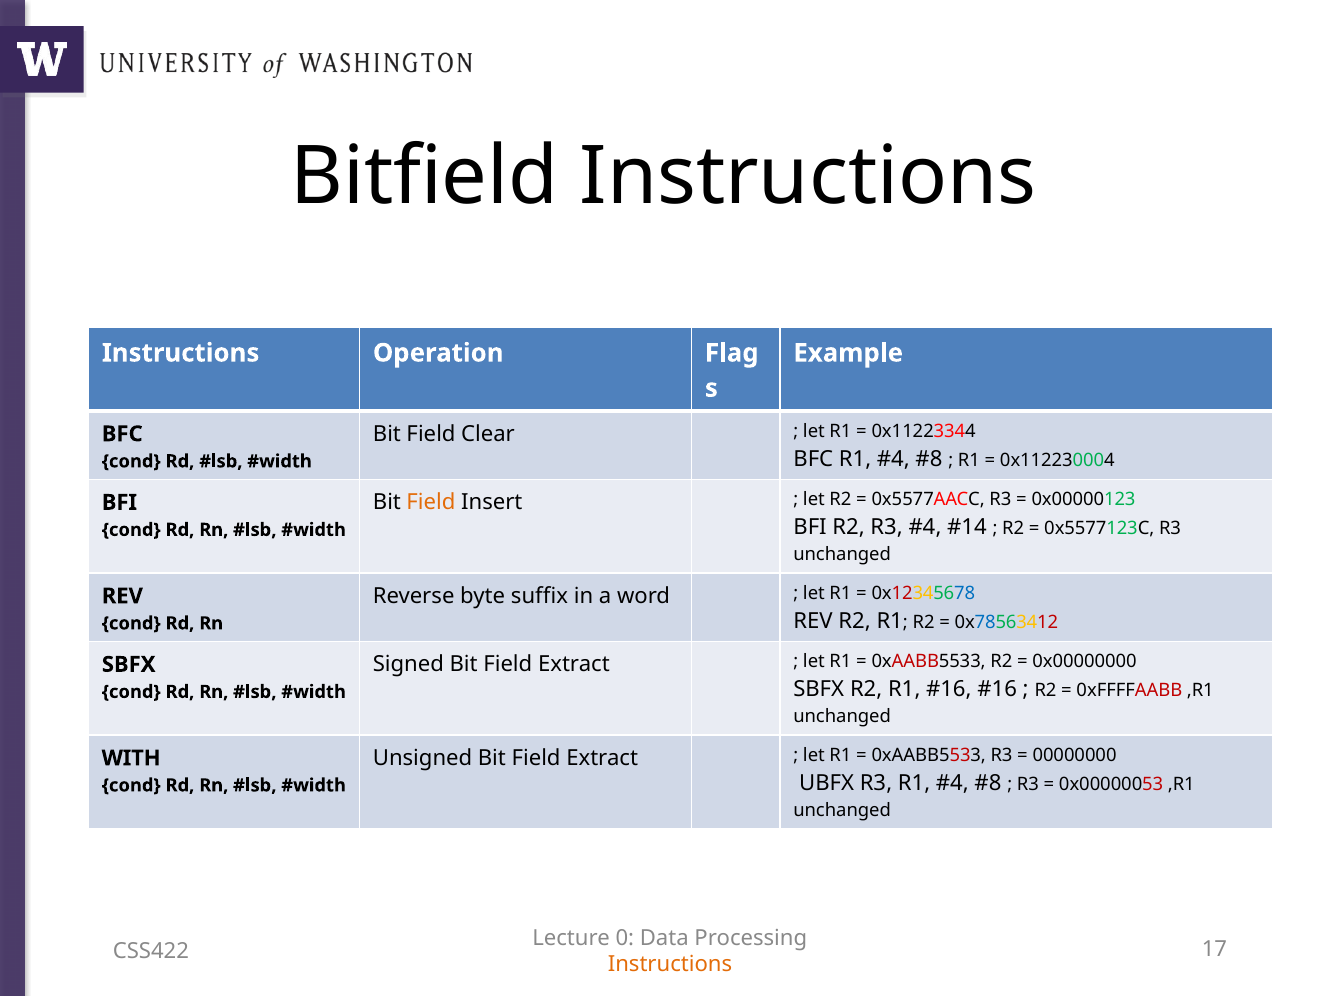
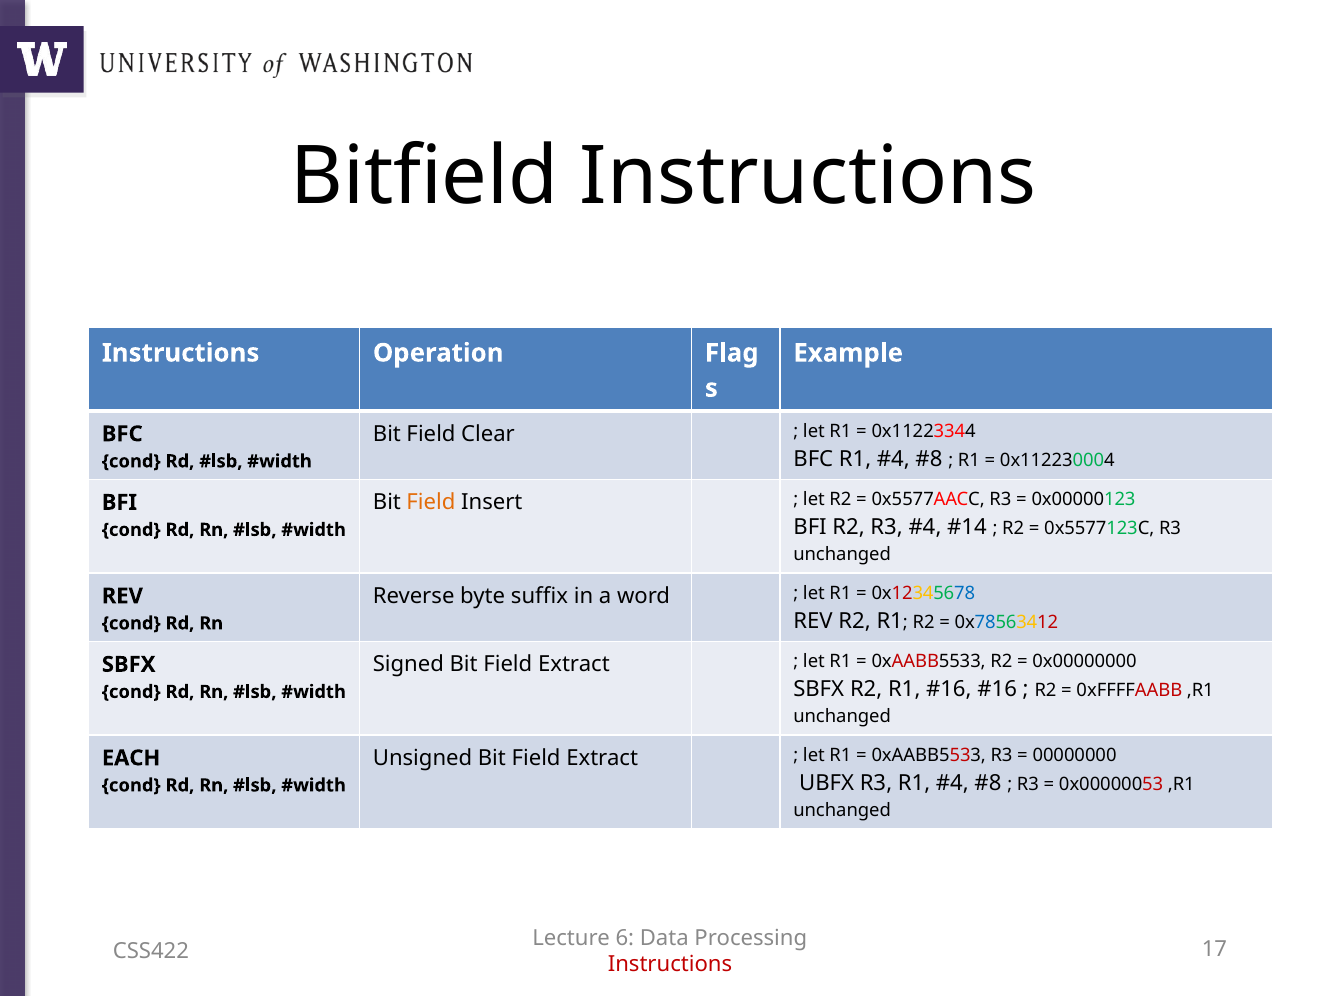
WITH: WITH -> EACH
0: 0 -> 6
Instructions at (670, 964) colour: orange -> red
